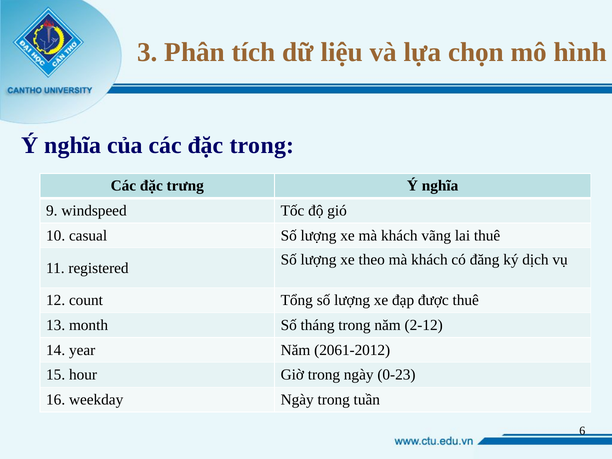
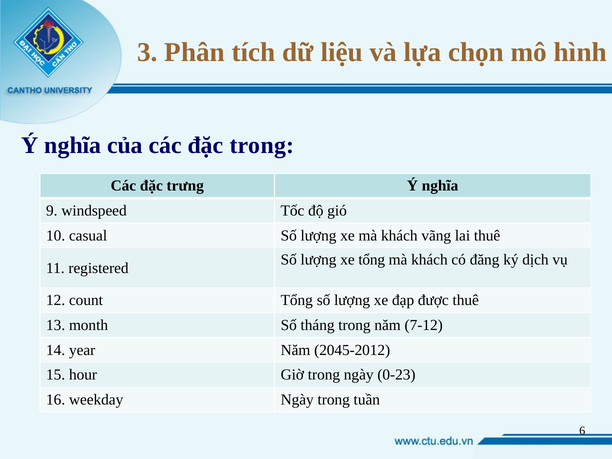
xe theo: theo -> tổng
2-12: 2-12 -> 7-12
2061-2012: 2061-2012 -> 2045-2012
